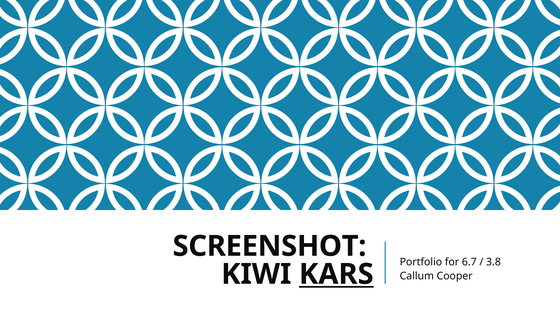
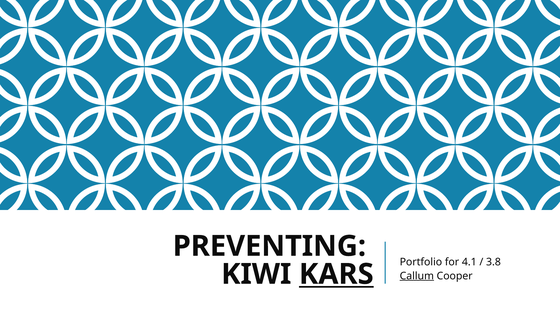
SCREENSHOT: SCREENSHOT -> PREVENTING
6.7: 6.7 -> 4.1
Callum underline: none -> present
